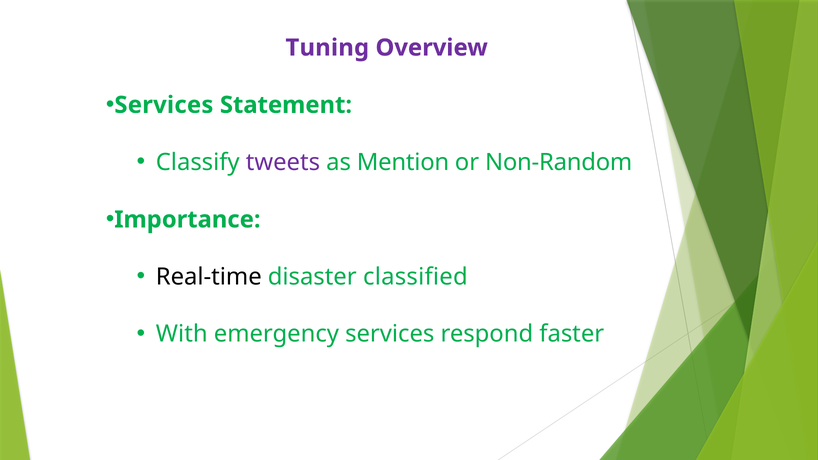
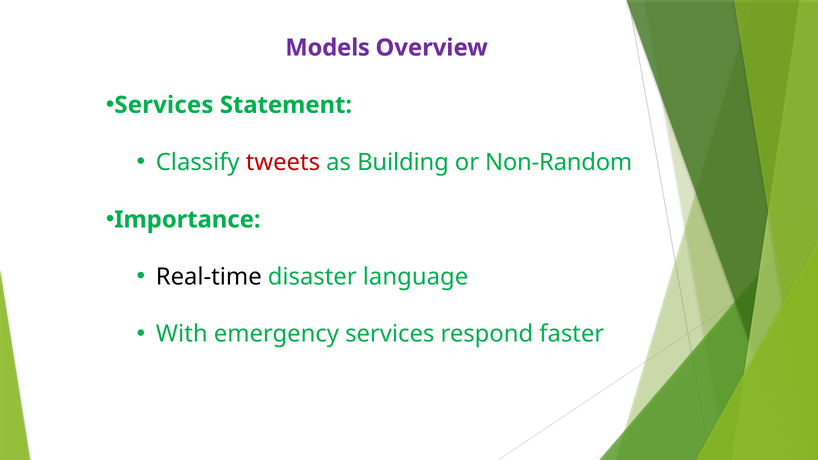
Tuning: Tuning -> Models
tweets colour: purple -> red
Mention: Mention -> Building
classified: classified -> language
